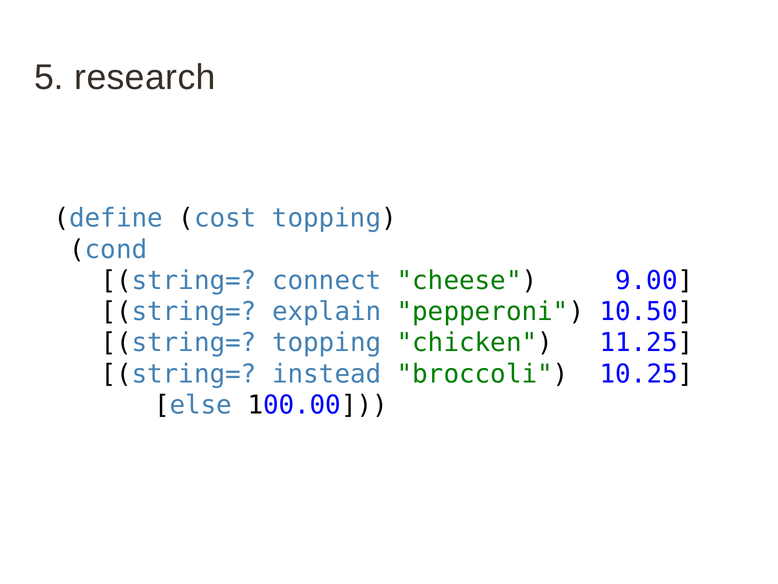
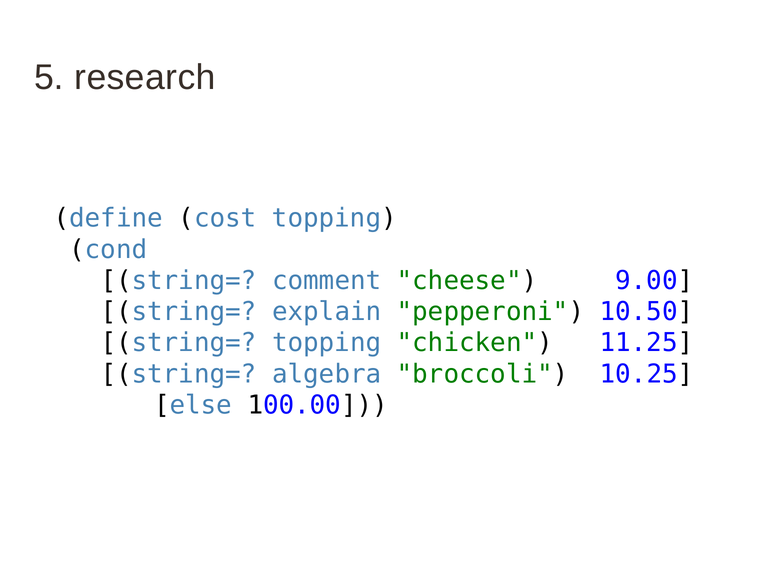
connect: connect -> comment
instead: instead -> algebra
